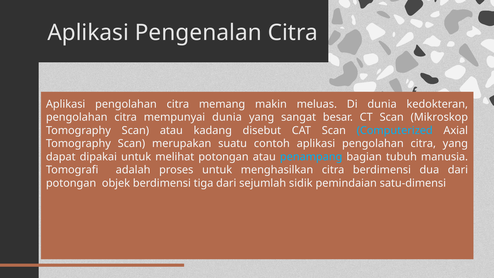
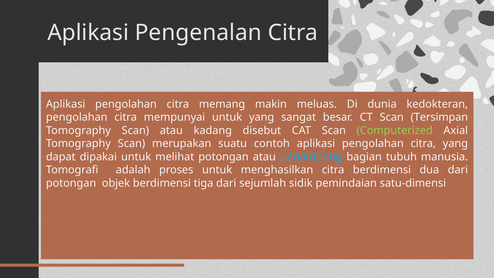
mempunyai dunia: dunia -> untuk
Mikroskop: Mikroskop -> Tersimpan
Computerized colour: light blue -> light green
